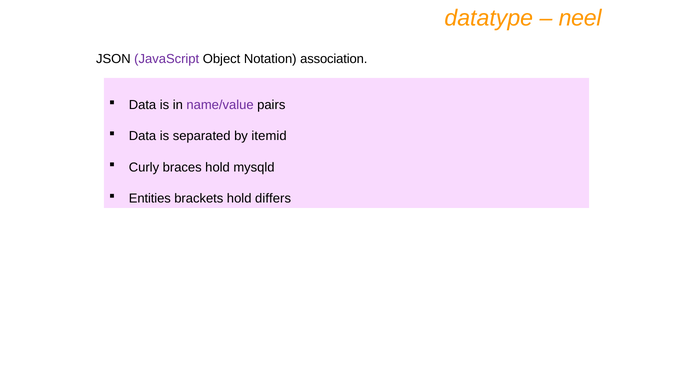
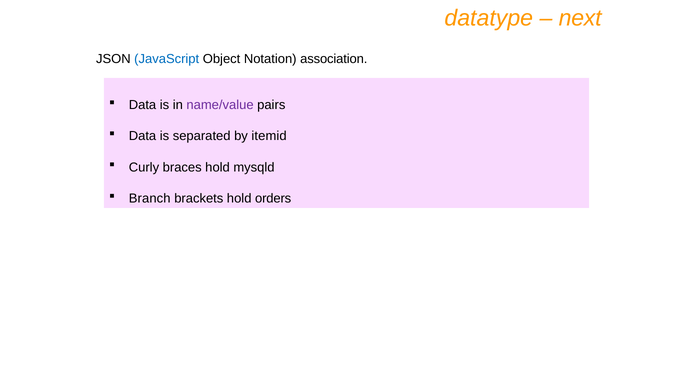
neel: neel -> next
JavaScript colour: purple -> blue
Entities: Entities -> Branch
differs: differs -> orders
